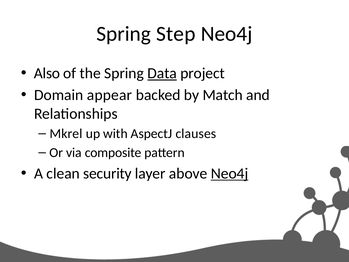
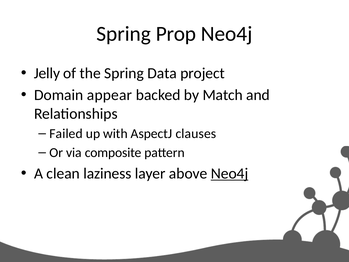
Step: Step -> Prop
Also: Also -> Jelly
Data underline: present -> none
Mkrel: Mkrel -> Failed
security: security -> laziness
